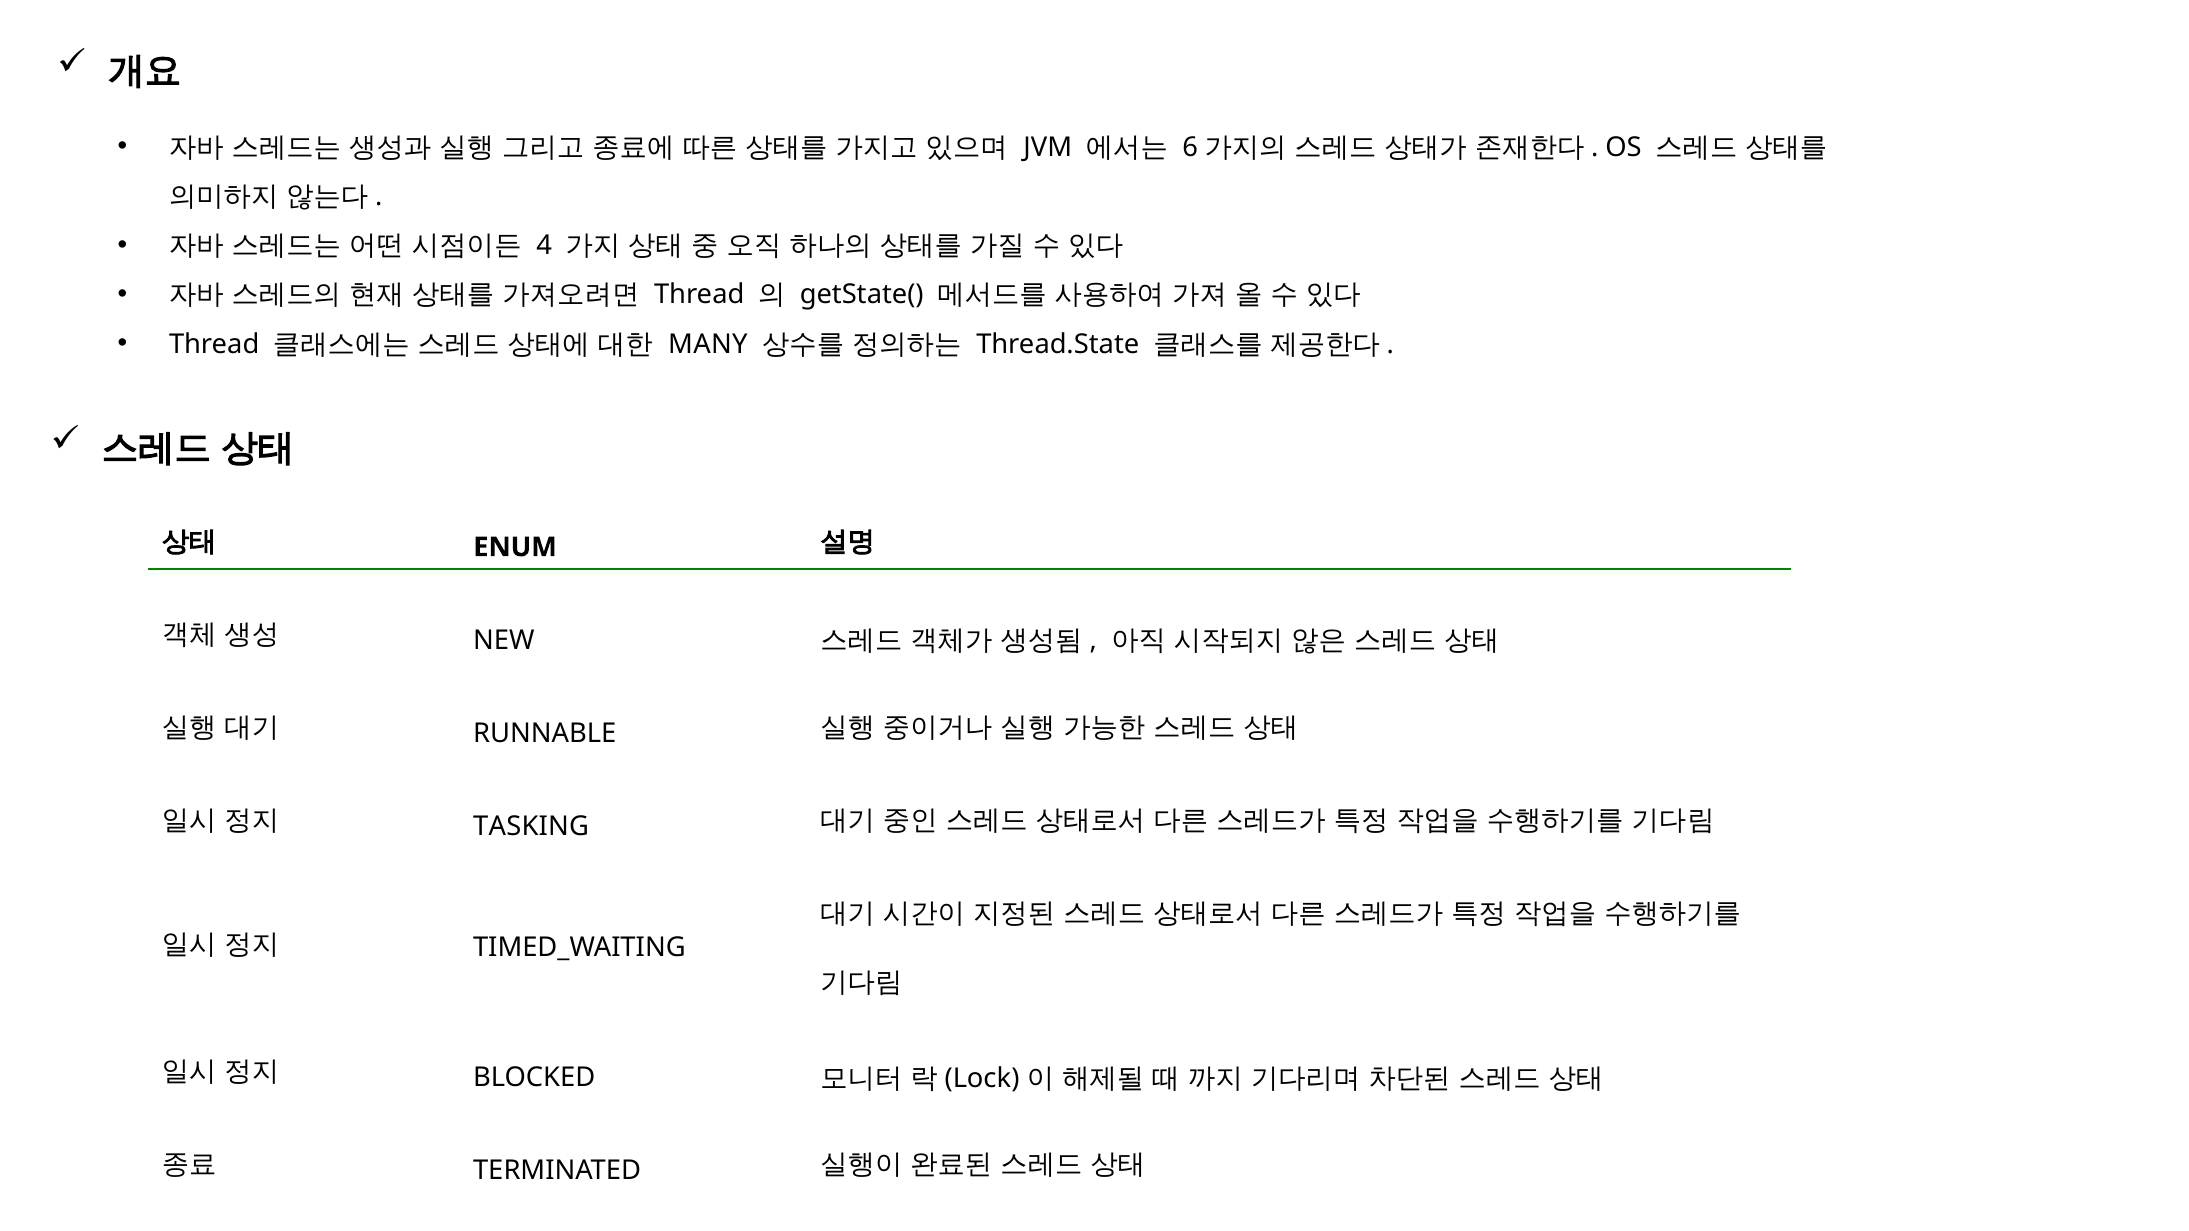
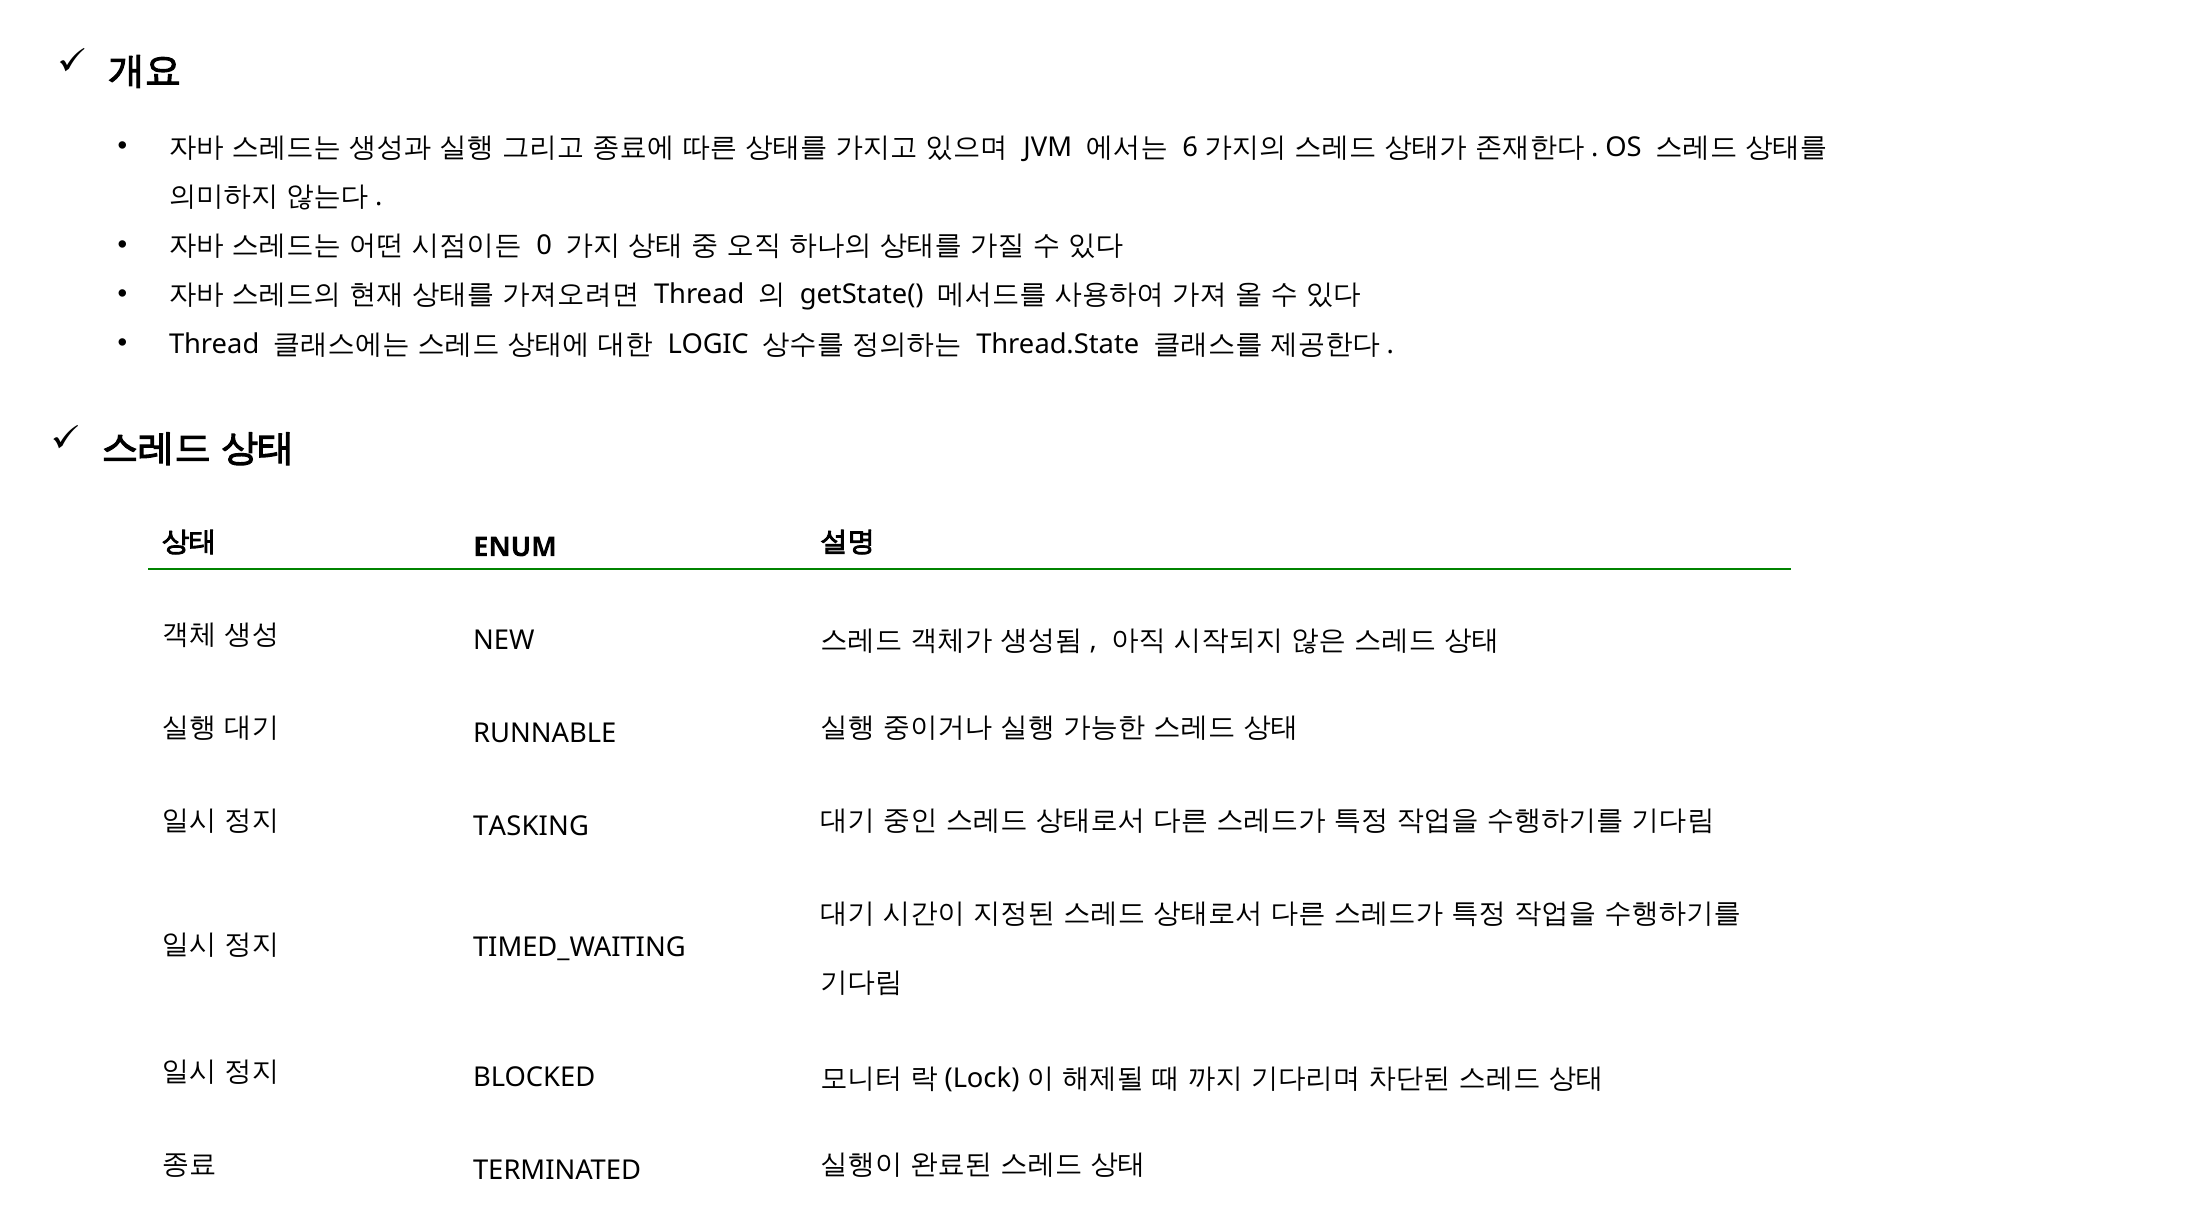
4: 4 -> 0
MANY: MANY -> LOGIC
